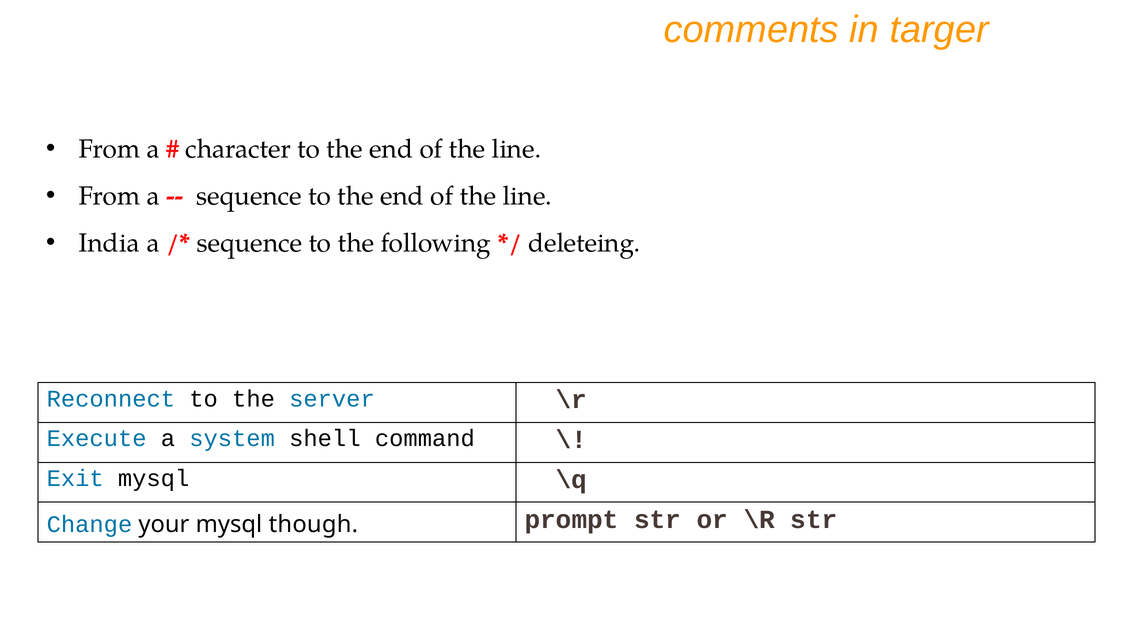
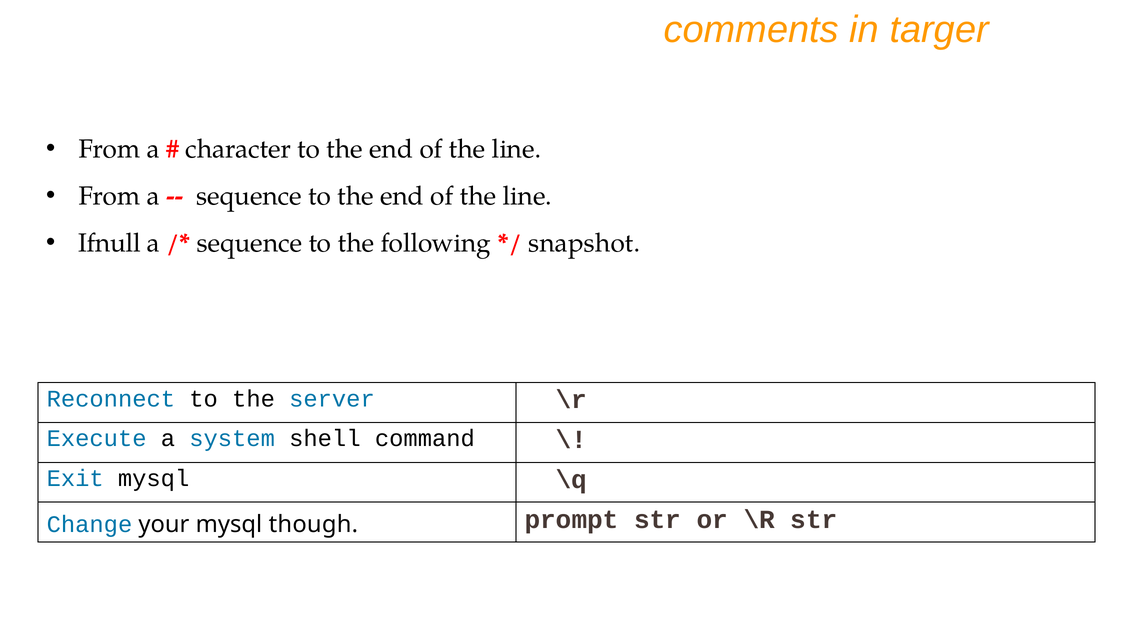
India: India -> Ifnull
deleteing: deleteing -> snapshot
